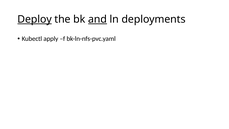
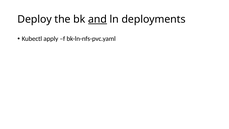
Deploy underline: present -> none
